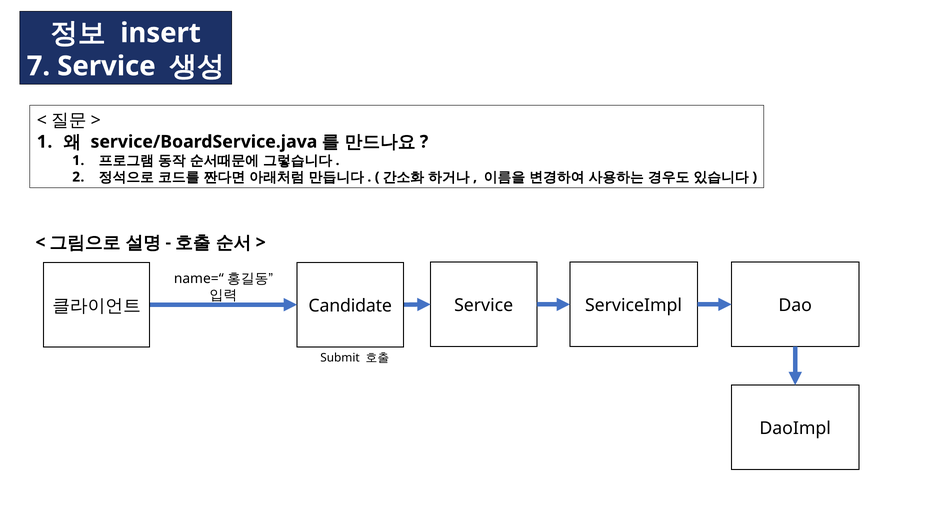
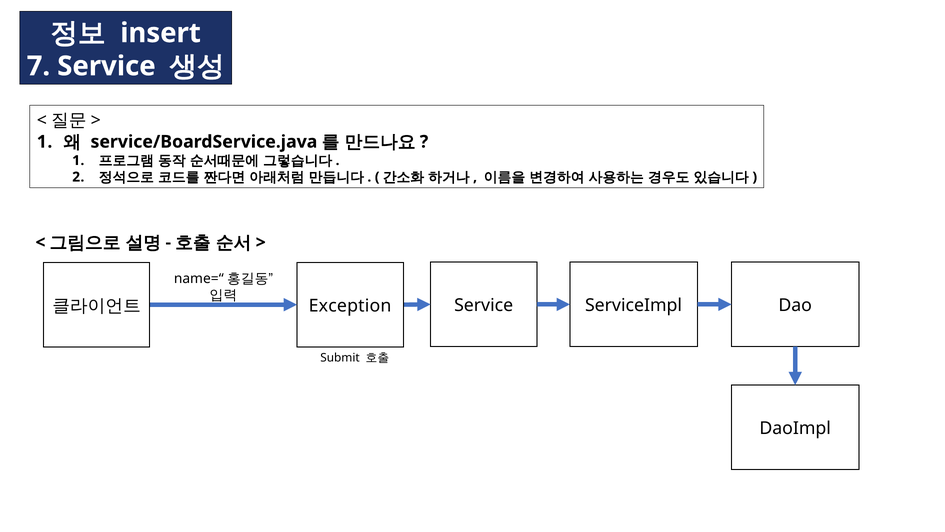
Candidate: Candidate -> Exception
